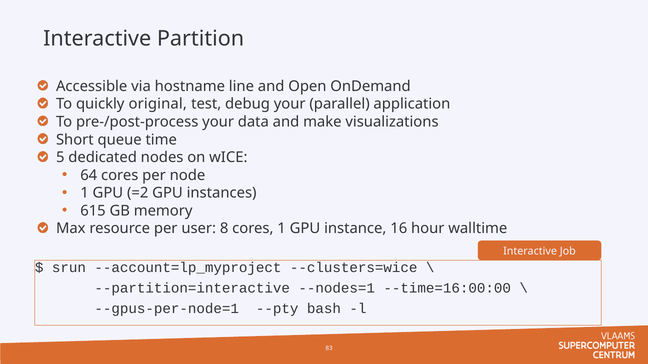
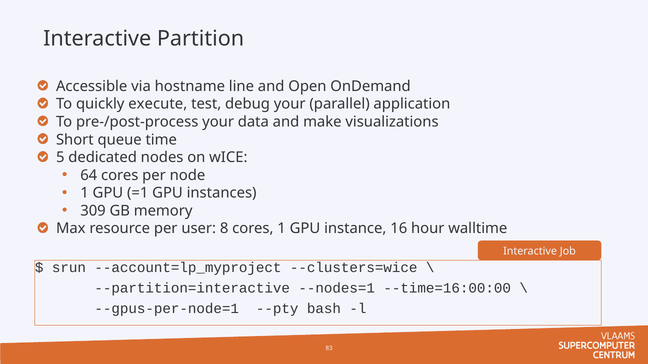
original: original -> execute
=2: =2 -> =1
615: 615 -> 309
